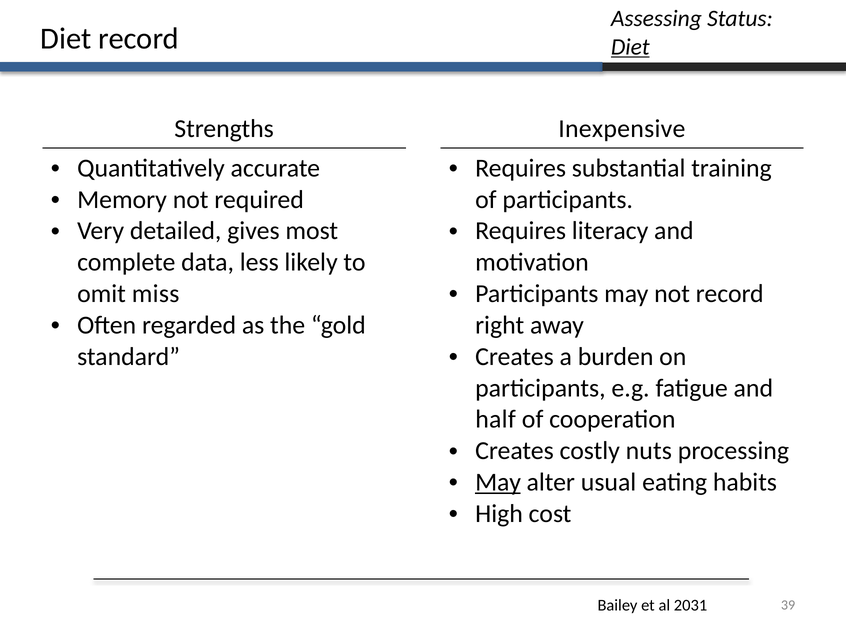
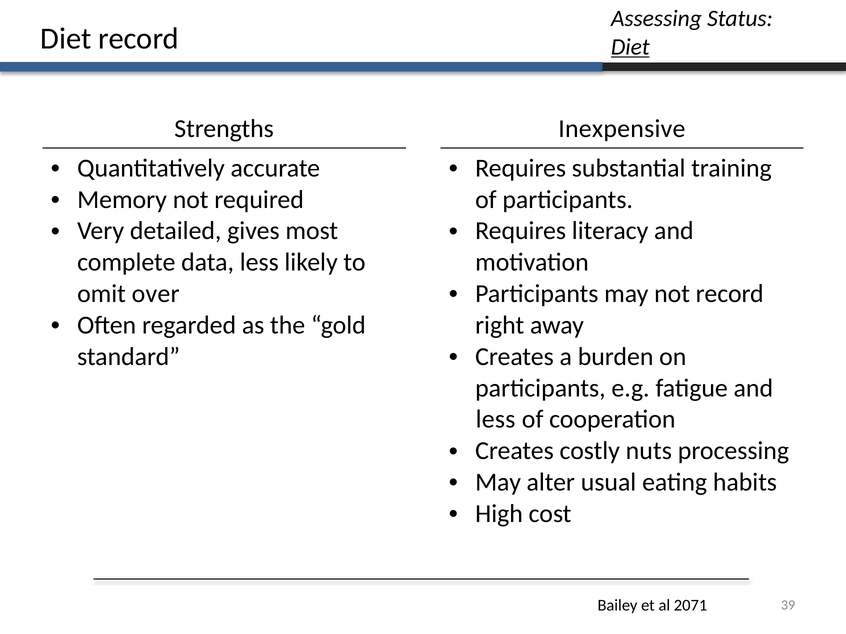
miss: miss -> over
half at (496, 420): half -> less
May at (498, 483) underline: present -> none
2031: 2031 -> 2071
